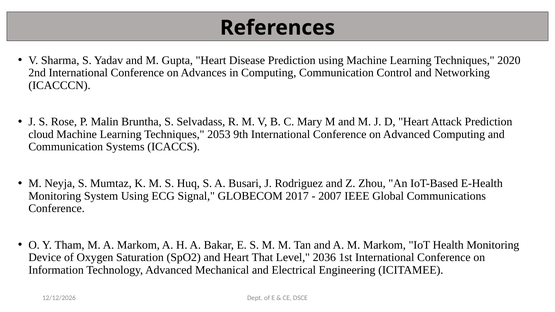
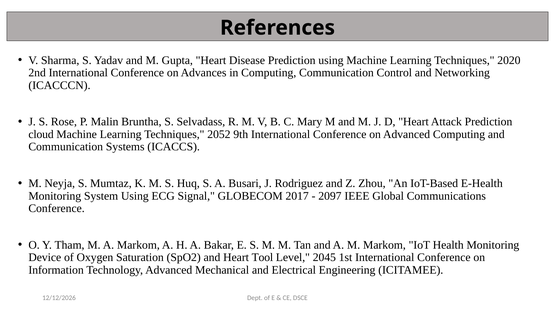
2053: 2053 -> 2052
2007: 2007 -> 2097
That: That -> Tool
2036: 2036 -> 2045
